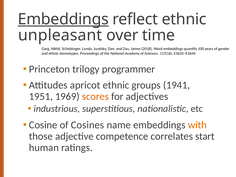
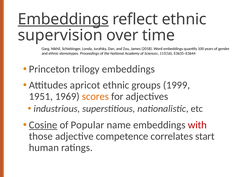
unpleasant: unpleasant -> supervision
trilogy programmer: programmer -> embeddings
1941: 1941 -> 1999
Cosine underline: none -> present
Cosines: Cosines -> Popular
with colour: orange -> red
